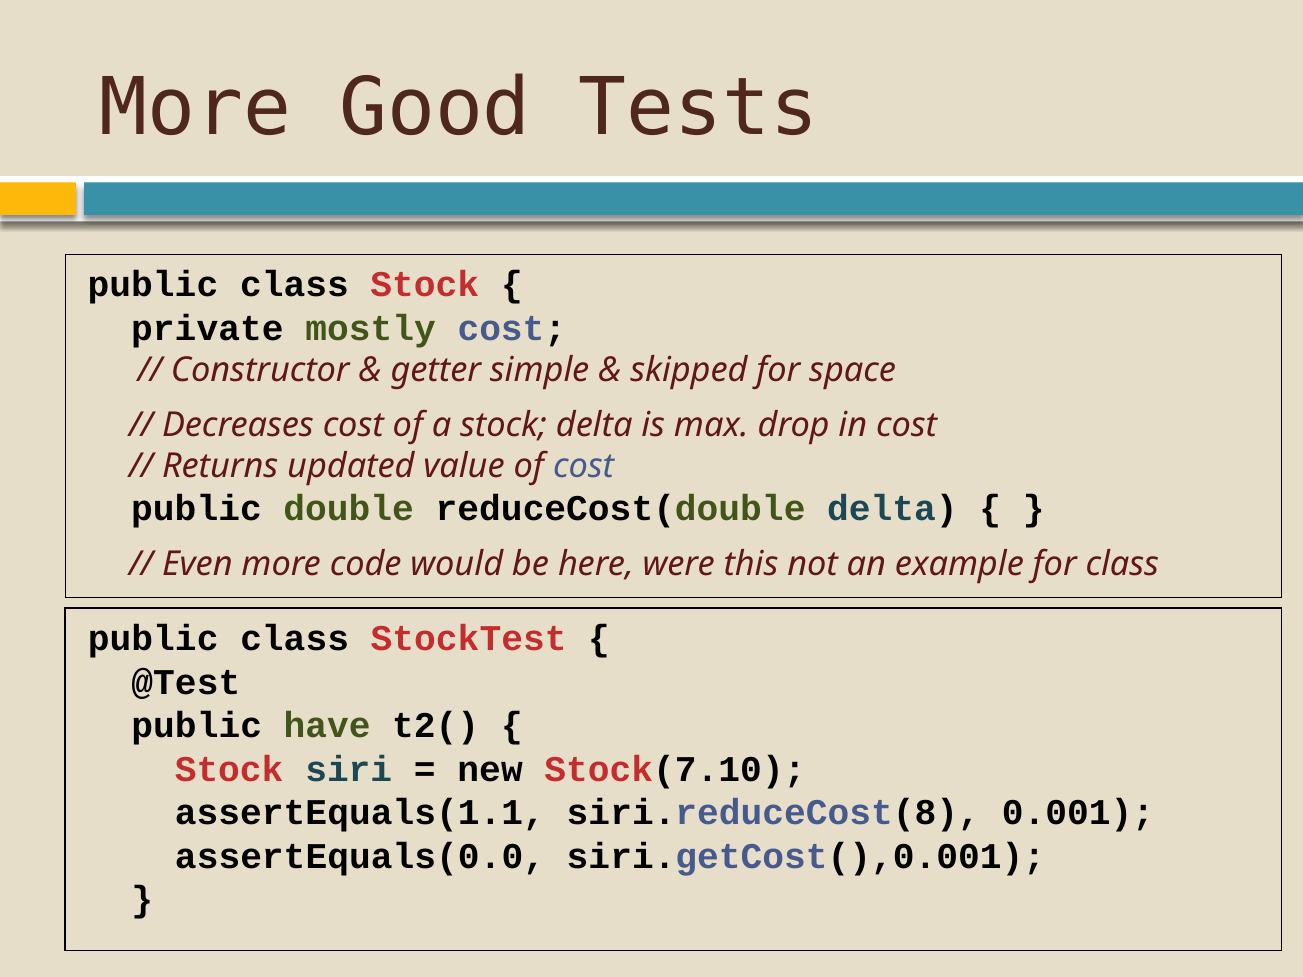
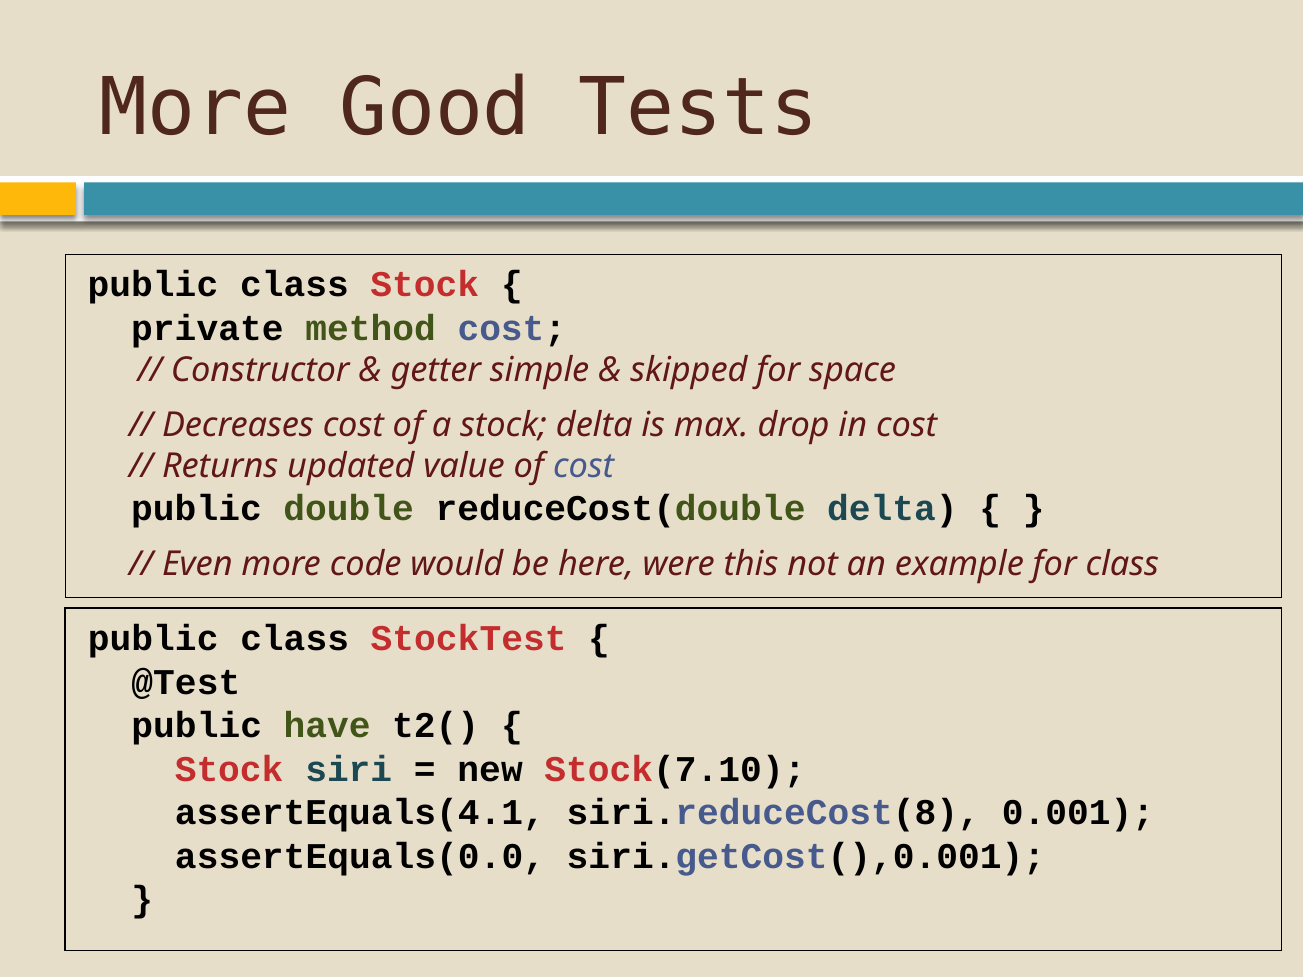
mostly: mostly -> method
assertEquals(1.1: assertEquals(1.1 -> assertEquals(4.1
